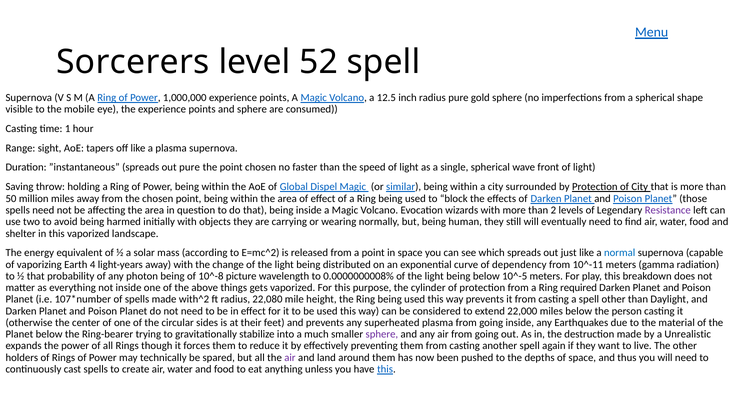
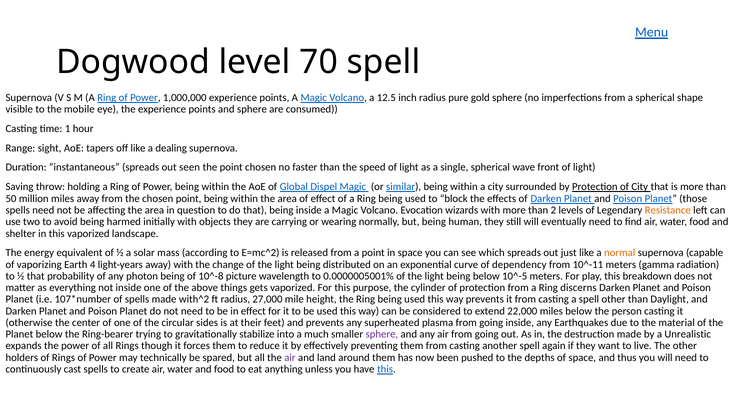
Sorcerers: Sorcerers -> Dogwood
52: 52 -> 70
a plasma: plasma -> dealing
out pure: pure -> seen
Resistance colour: purple -> orange
normal colour: blue -> orange
0.0000000008%: 0.0000000008% -> 0.0000005001%
required: required -> discerns
22,080: 22,080 -> 27,000
